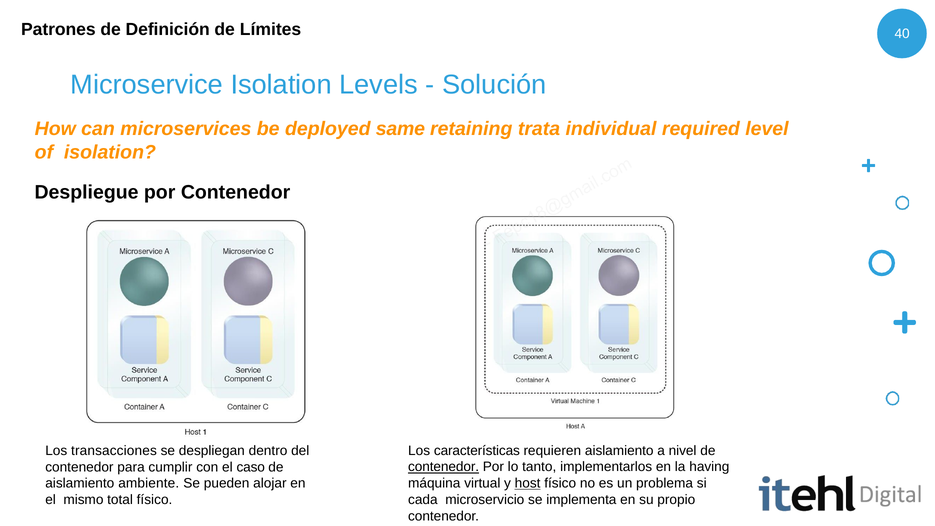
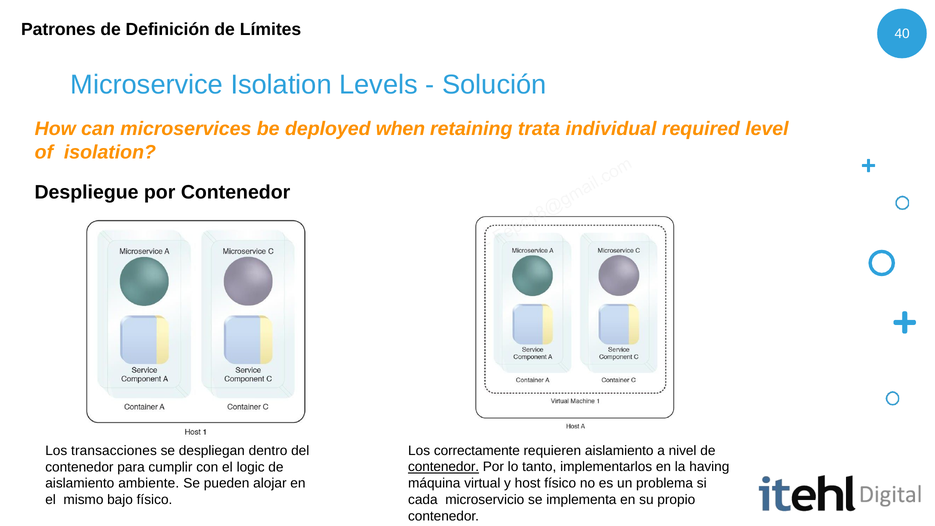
same: same -> when
características: características -> correctamente
caso: caso -> logic
host underline: present -> none
total: total -> bajo
